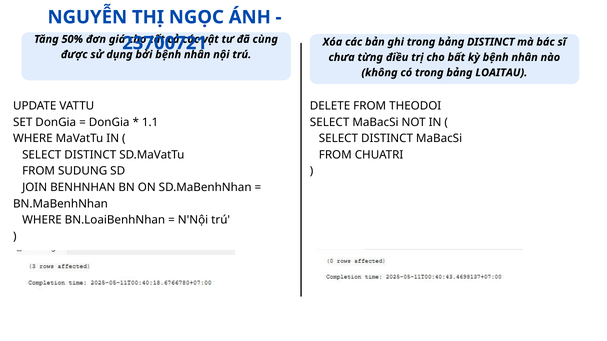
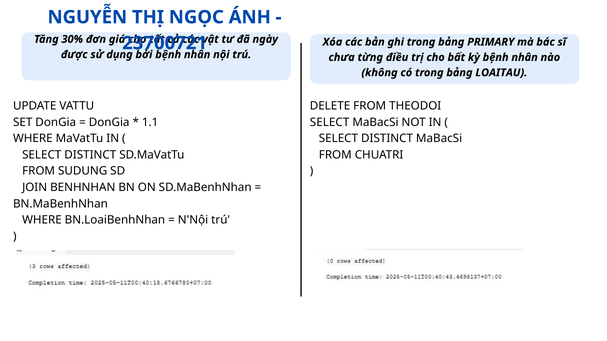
50%: 50% -> 30%
cùng: cùng -> ngày
bảng DISTINCT: DISTINCT -> PRIMARY
